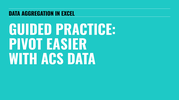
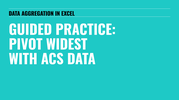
EASIER: EASIER -> WIDEST
